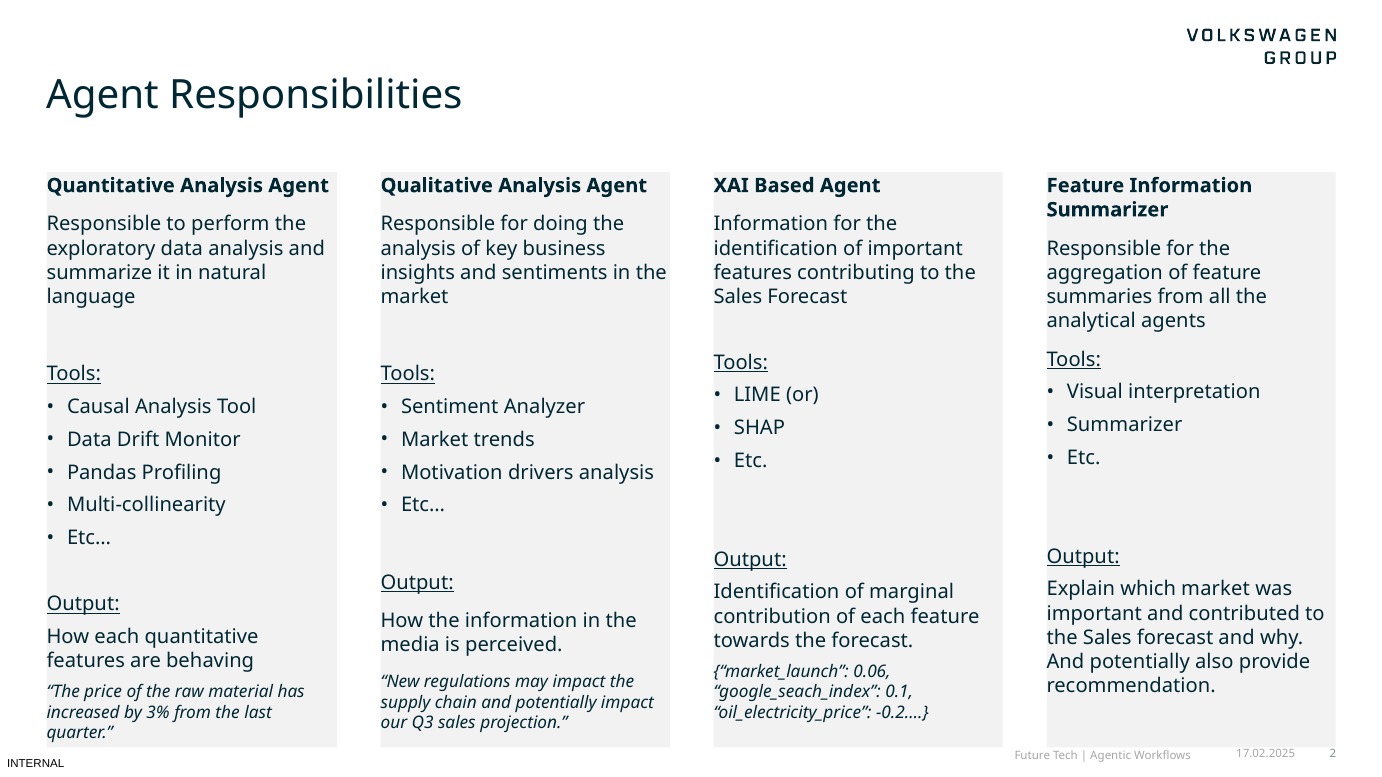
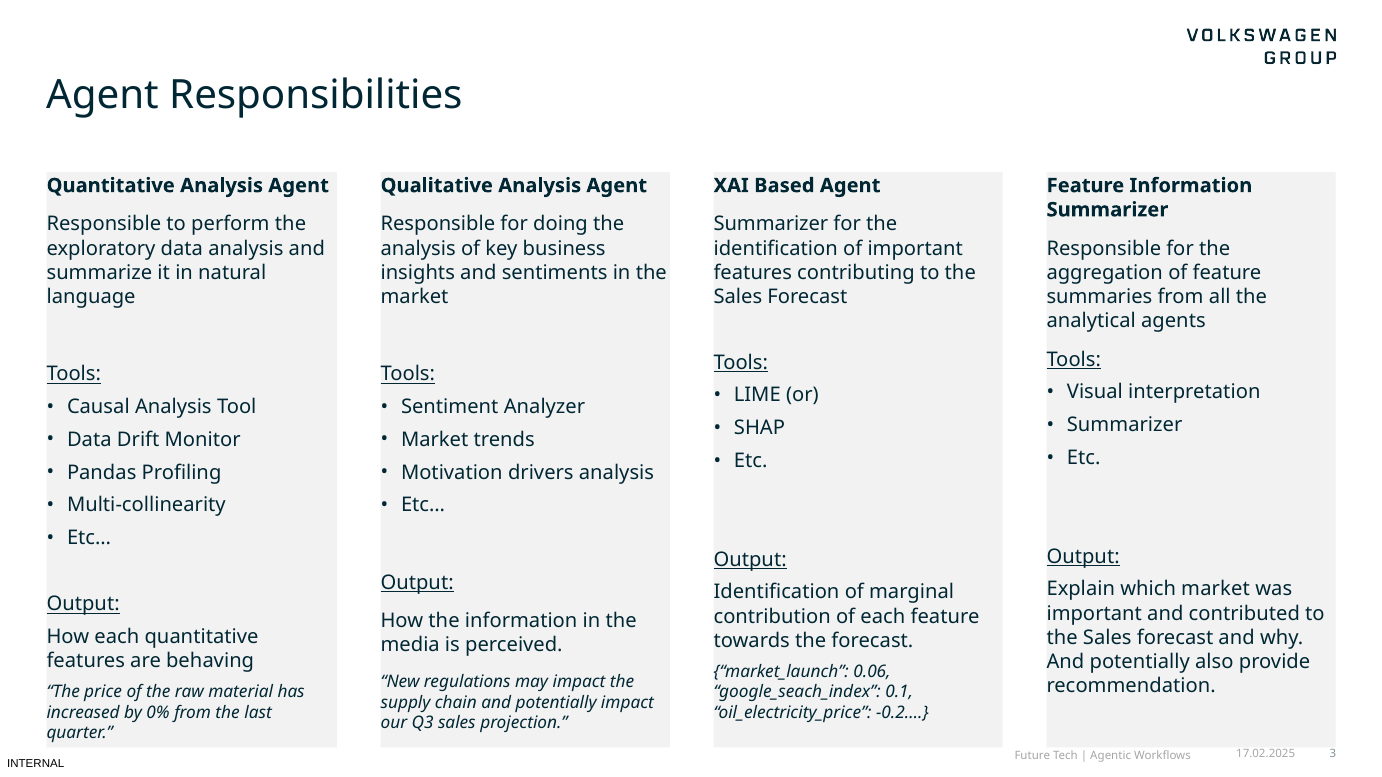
Information at (771, 224): Information -> Summarizer
3%: 3% -> 0%
2: 2 -> 3
